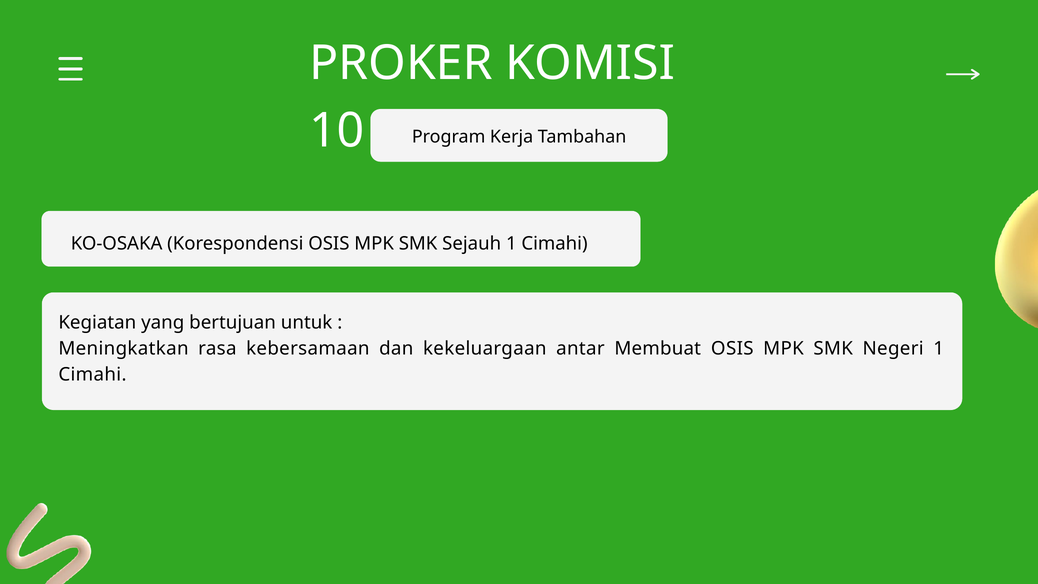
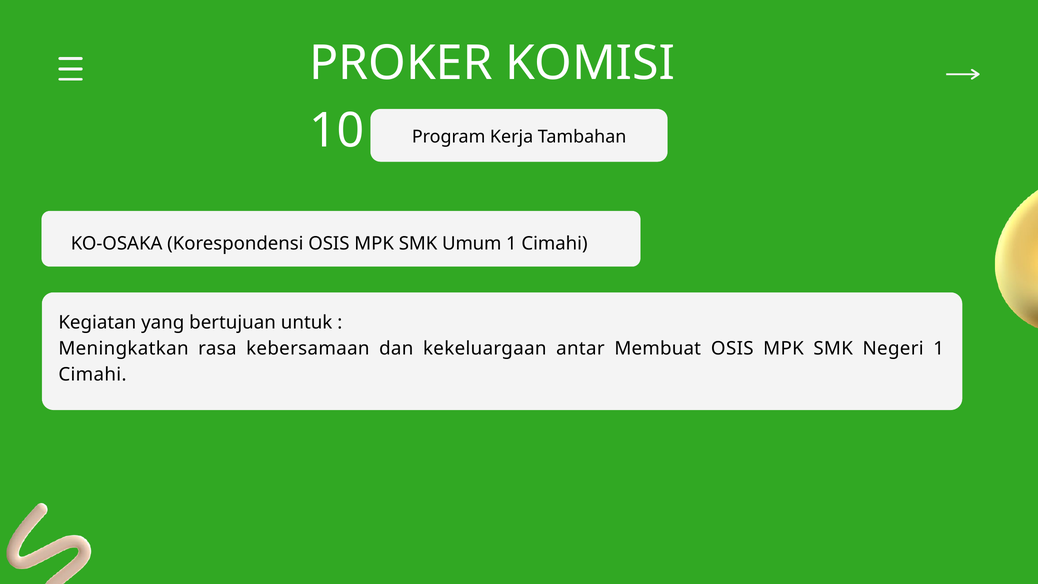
Sejauh: Sejauh -> Umum
